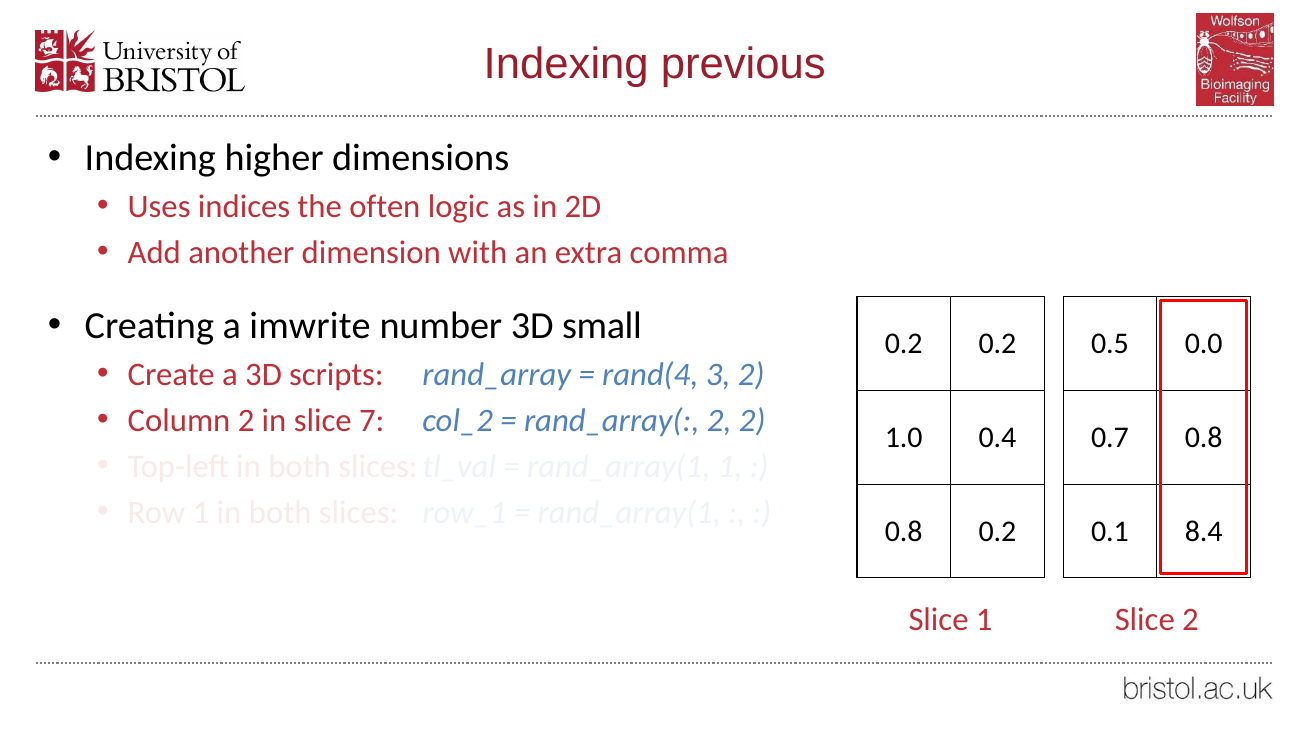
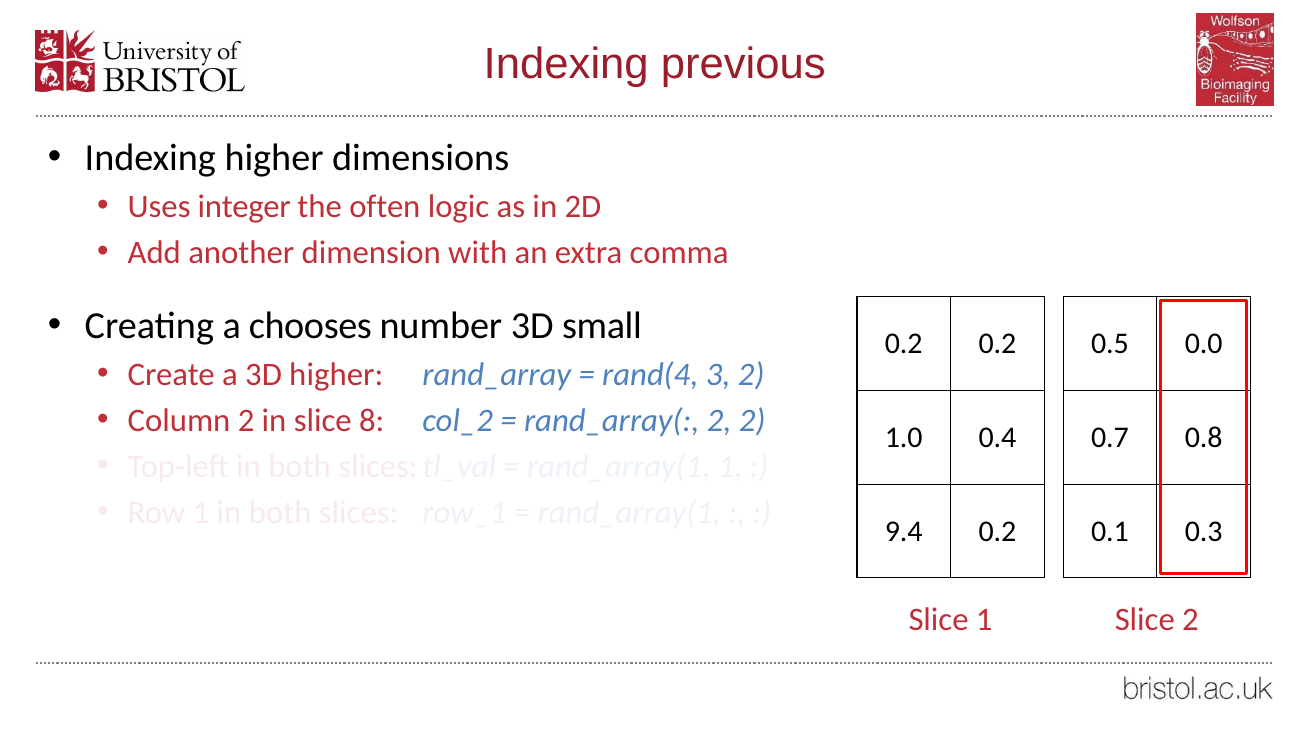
indices: indices -> integer
imwrite: imwrite -> chooses
3D scripts: scripts -> higher
7: 7 -> 8
0.8 at (904, 531): 0.8 -> 9.4
8.4: 8.4 -> 0.3
